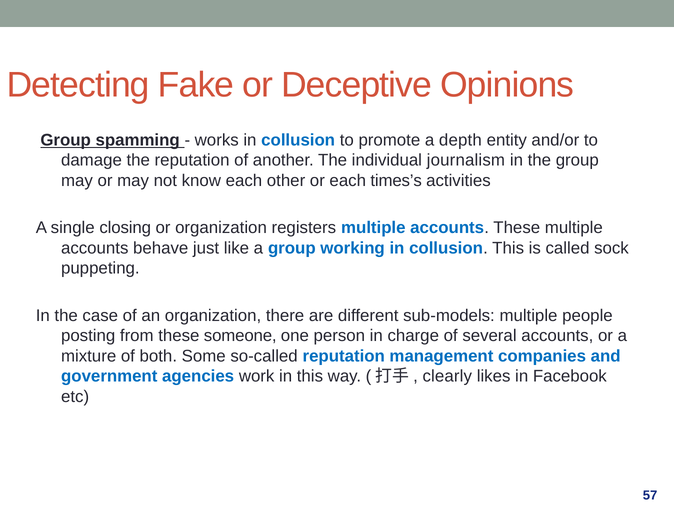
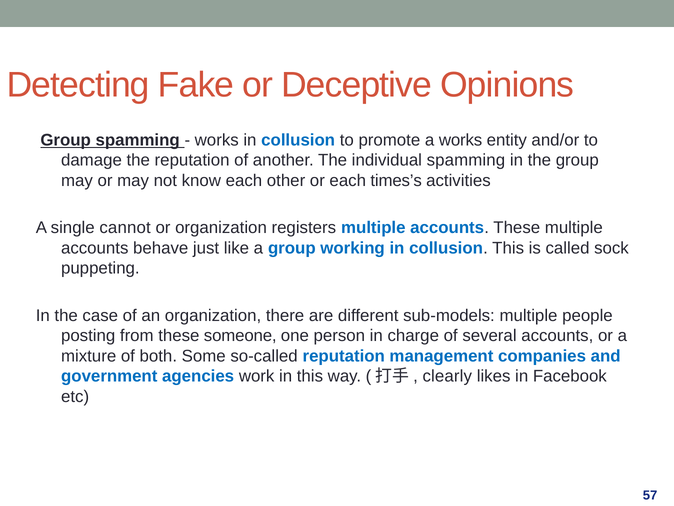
a depth: depth -> works
individual journalism: journalism -> spamming
closing: closing -> cannot
